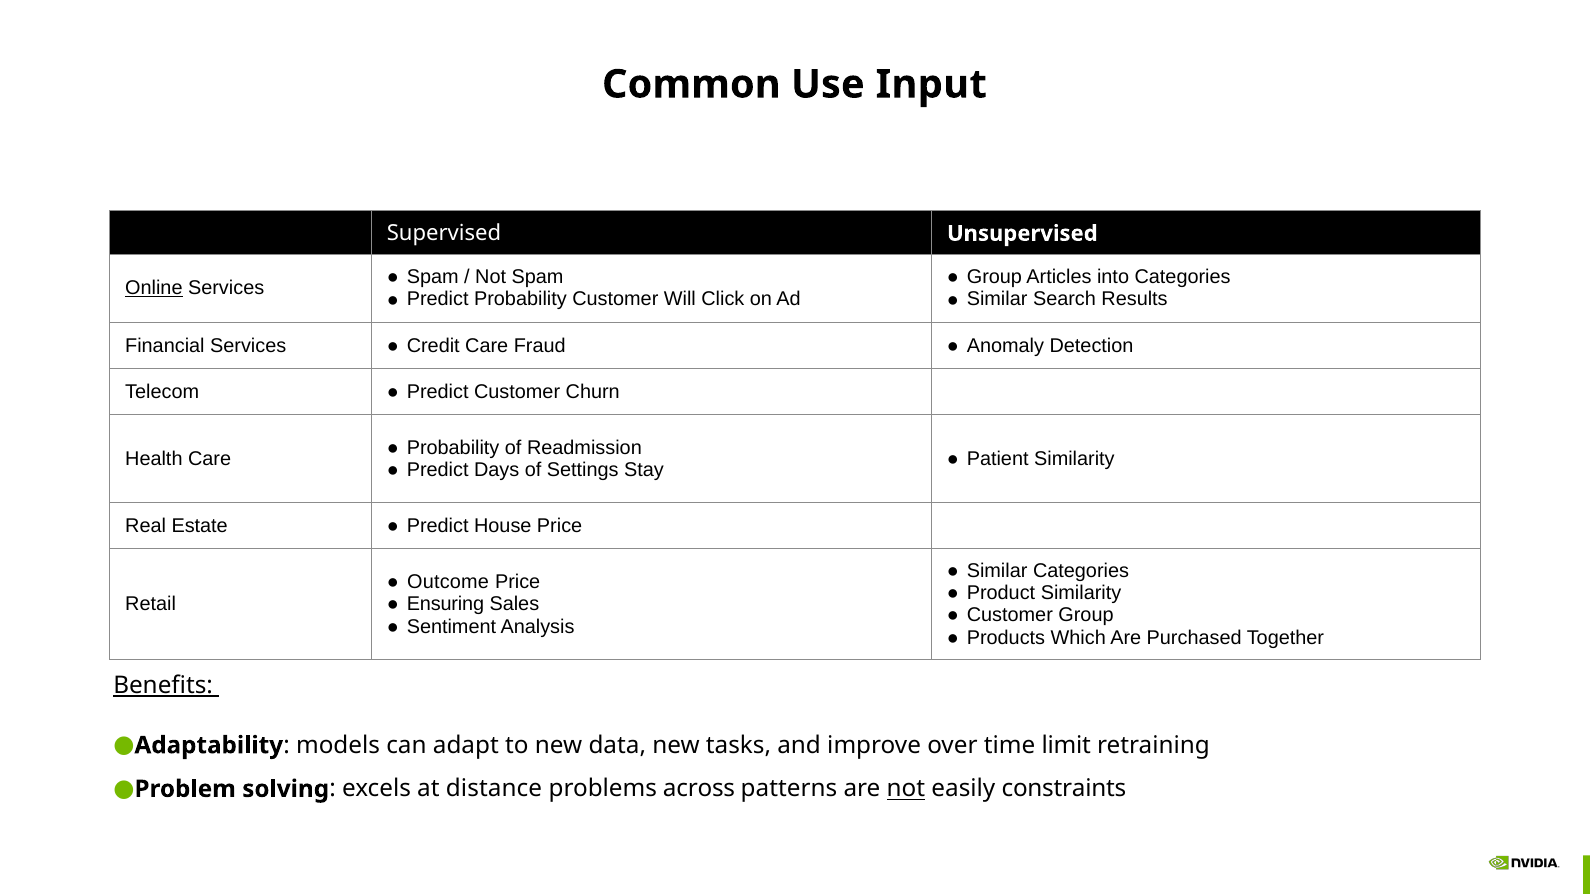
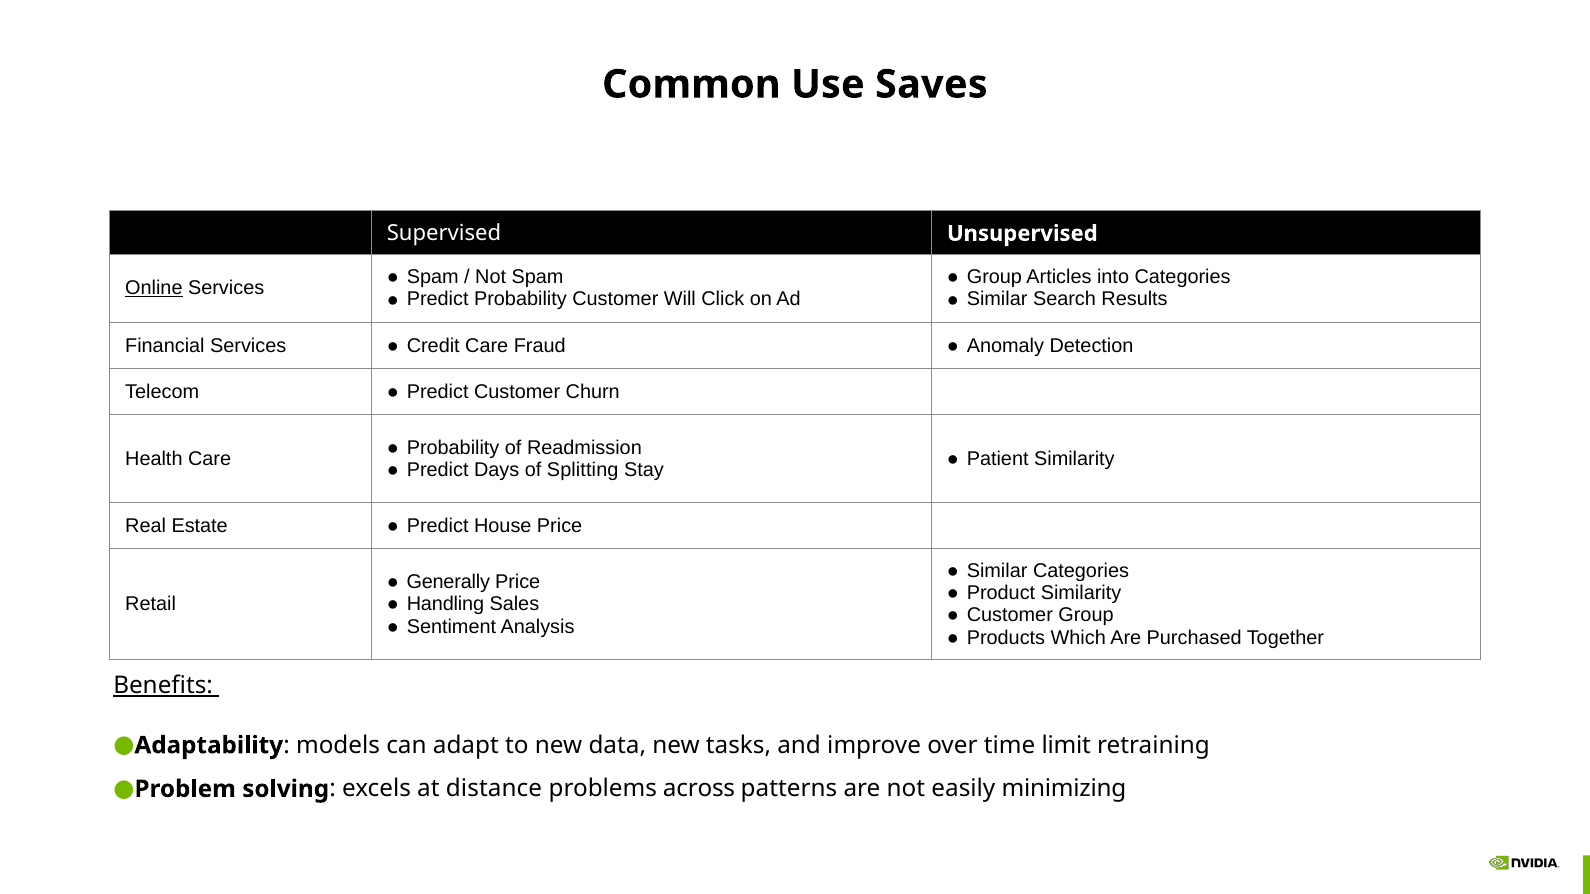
Input: Input -> Saves
Settings: Settings -> Splitting
Outcome: Outcome -> Generally
Ensuring: Ensuring -> Handling
not at (906, 789) underline: present -> none
constraints: constraints -> minimizing
